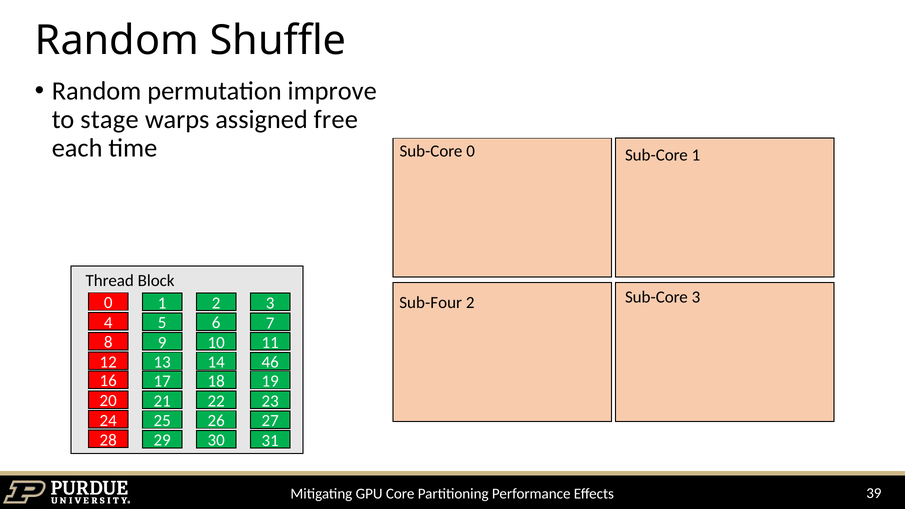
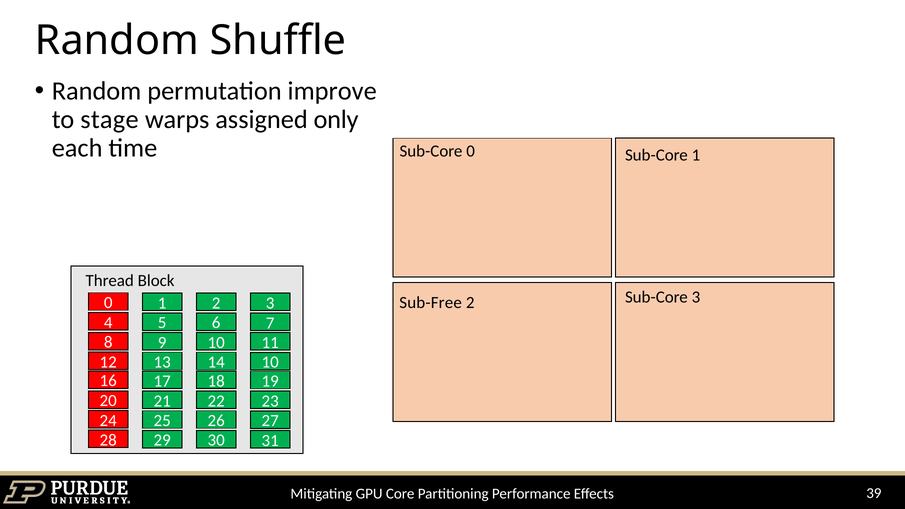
free: free -> only
Sub-Four: Sub-Four -> Sub-Free
12 46: 46 -> 10
